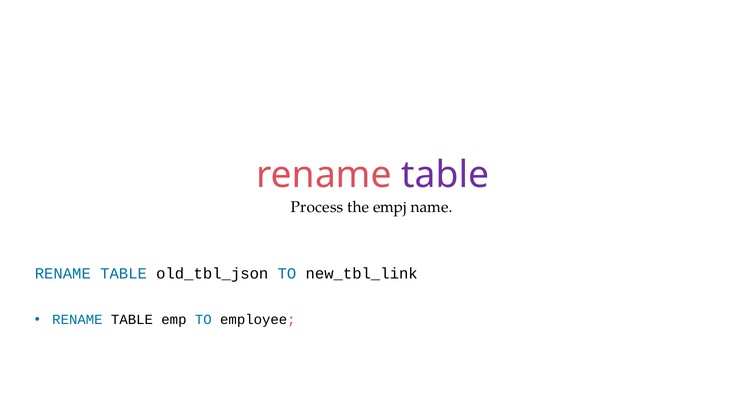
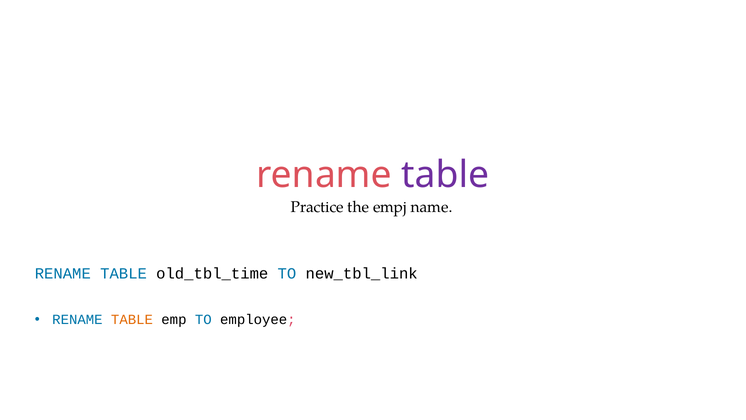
Process: Process -> Practice
old_tbl_json: old_tbl_json -> old_tbl_time
TABLE at (132, 319) colour: black -> orange
